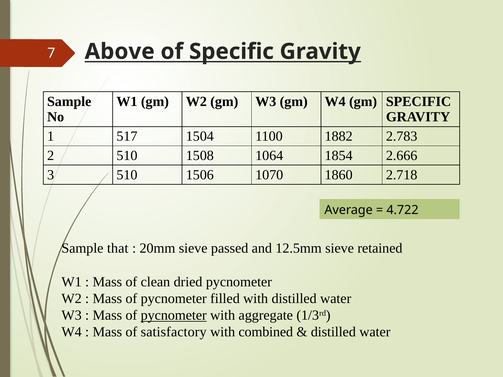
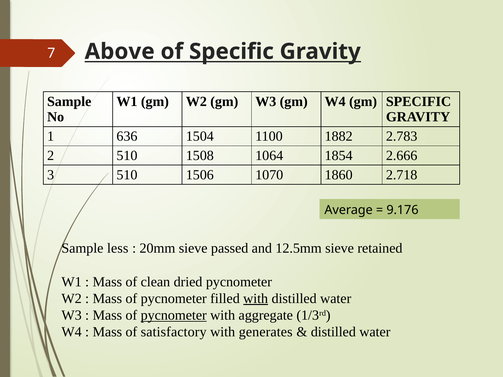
517: 517 -> 636
4.722: 4.722 -> 9.176
that: that -> less
with at (256, 299) underline: none -> present
combined: combined -> generates
